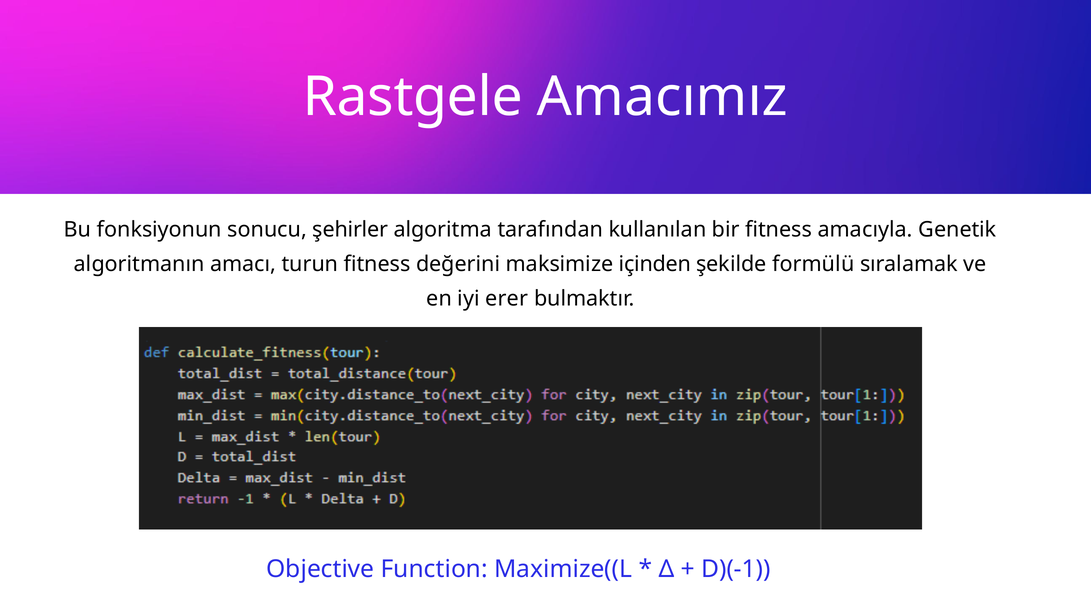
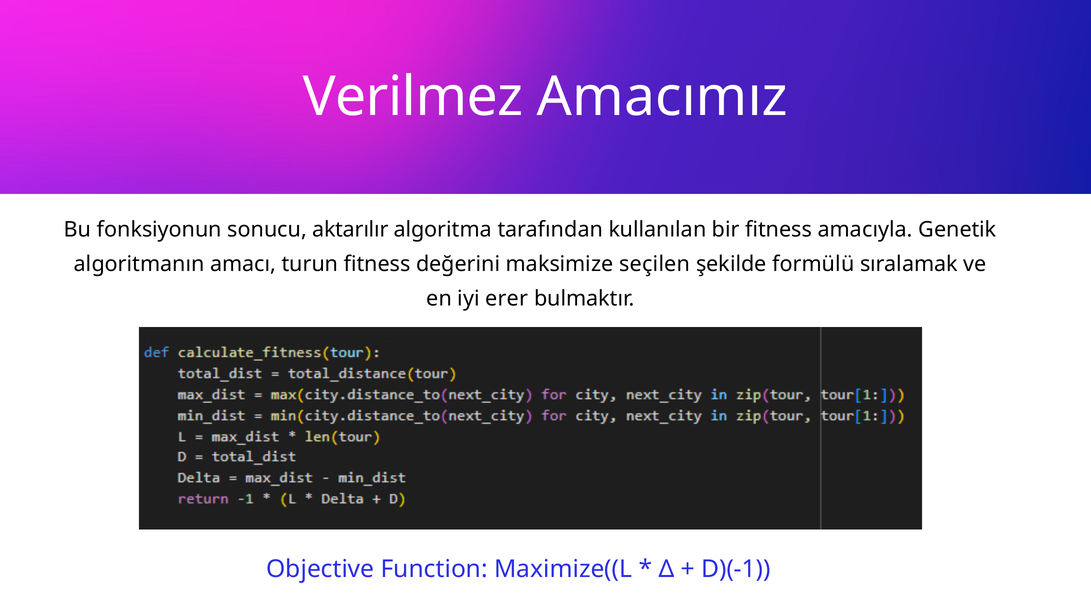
Rastgele: Rastgele -> Verilmez
şehirler: şehirler -> aktarılır
içinden: içinden -> seçilen
